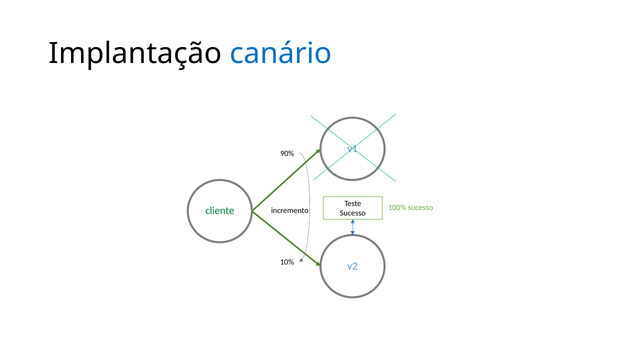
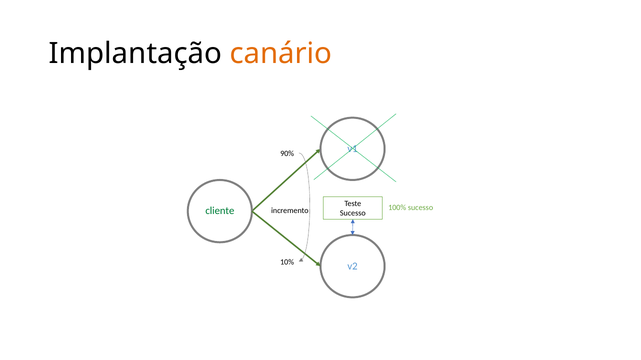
canário colour: blue -> orange
